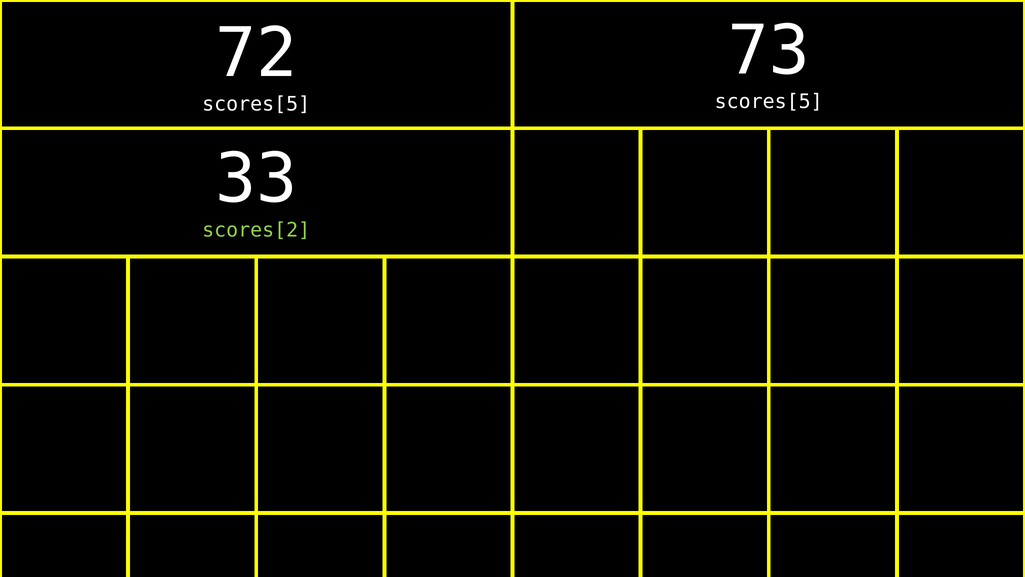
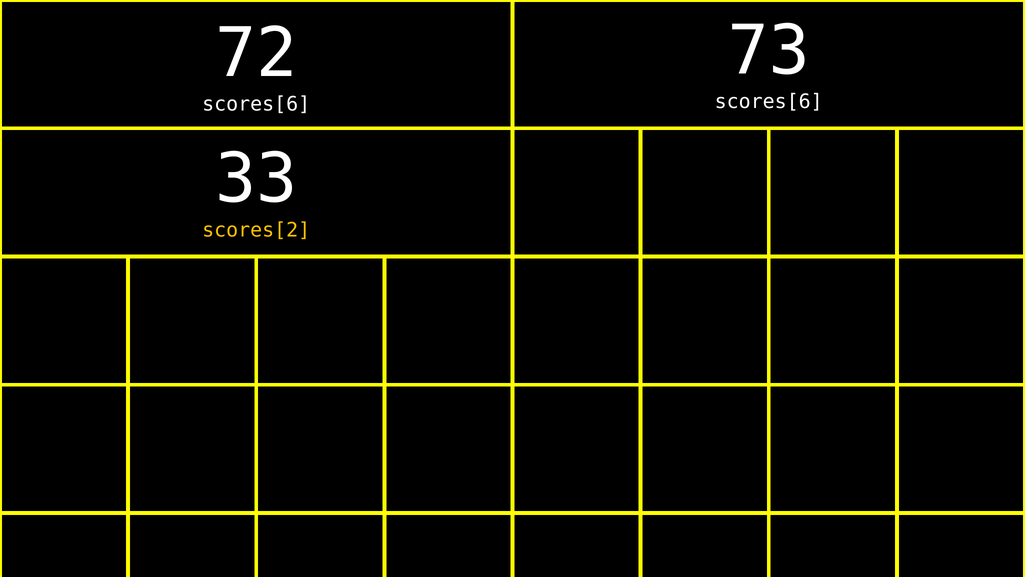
scores[5 at (769, 102): scores[5 -> scores[6
scores[5 at (256, 104): scores[5 -> scores[6
scores[2 colour: light green -> yellow
